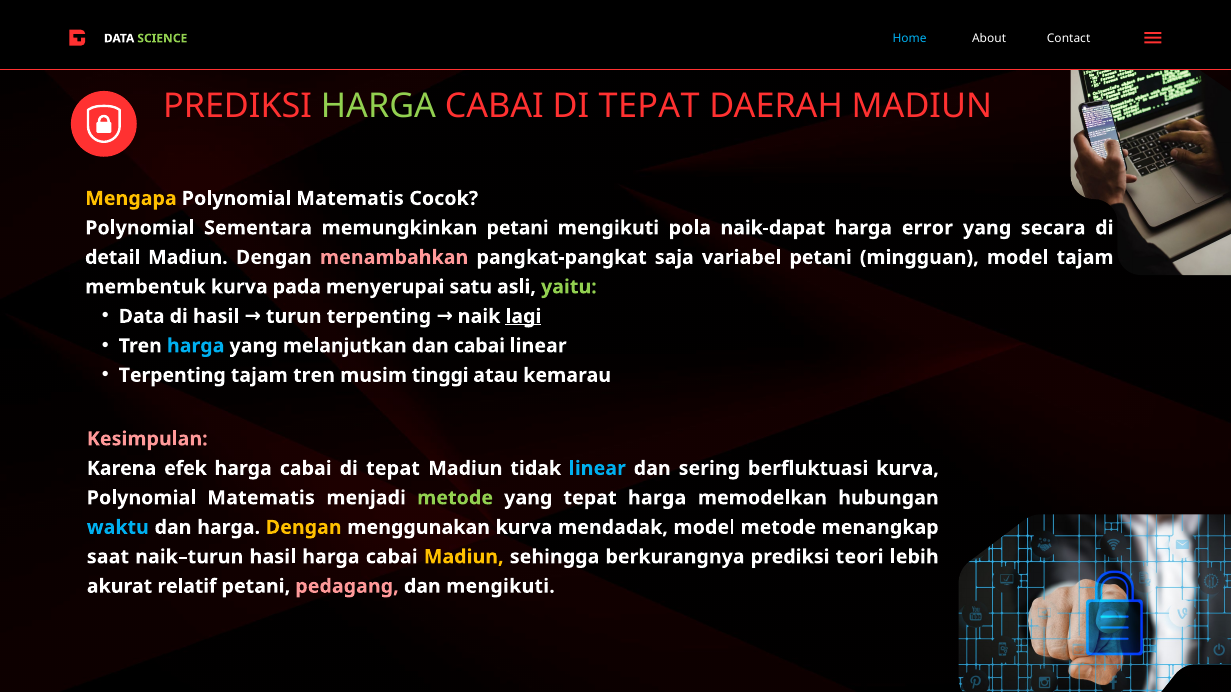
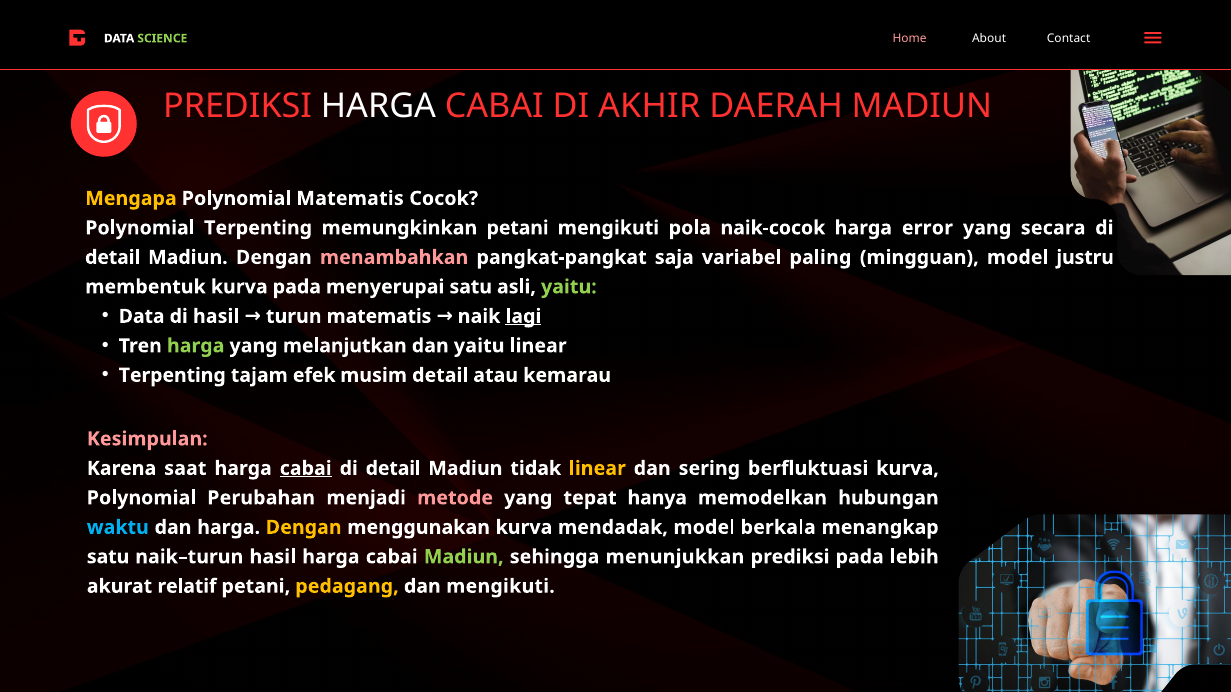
Home colour: light blue -> pink
HARGA at (378, 106) colour: light green -> white
TEPAT at (649, 106): TEPAT -> AKHIR
Polynomial Sementara: Sementara -> Terpenting
naik-dapat: naik-dapat -> naik-cocok
variabel petani: petani -> paling
model tajam: tajam -> justru
turun terpenting: terpenting -> matematis
harga at (196, 346) colour: light blue -> light green
dan cabai: cabai -> yaitu
tajam tren: tren -> efek
musim tinggi: tinggi -> detail
efek: efek -> saat
cabai at (306, 469) underline: none -> present
tepat at (393, 469): tepat -> detail
linear at (597, 469) colour: light blue -> yellow
Matematis at (261, 498): Matematis -> Perubahan
metode at (455, 498) colour: light green -> pink
tepat harga: harga -> hanya
model metode: metode -> berkala
saat at (108, 557): saat -> satu
Madiun at (464, 557) colour: yellow -> light green
berkurangnya: berkurangnya -> menunjukkan
prediksi teori: teori -> pada
pedagang colour: pink -> yellow
